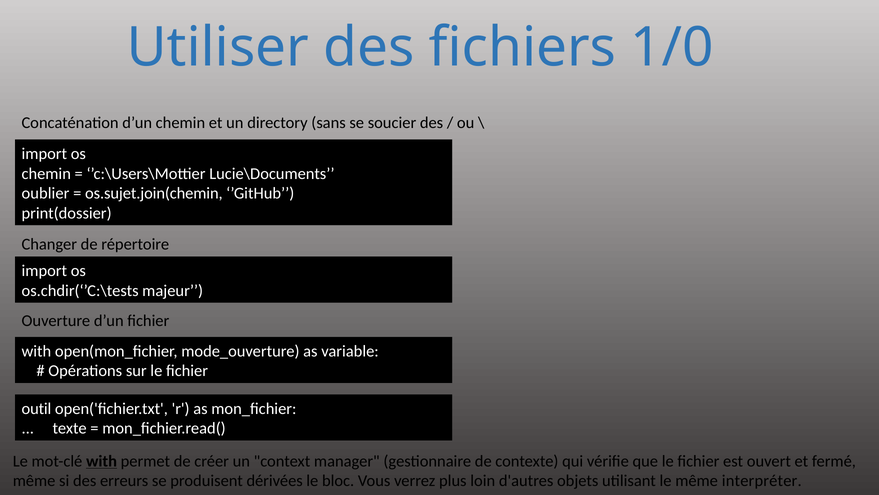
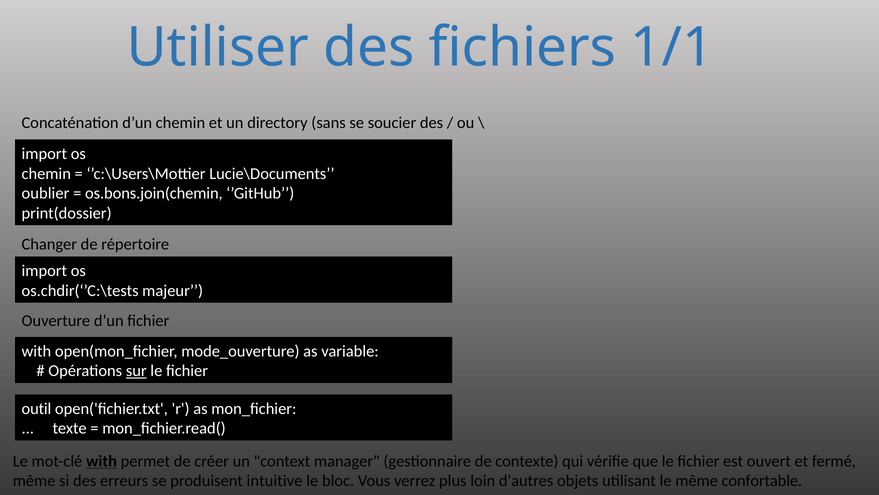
1/0: 1/0 -> 1/1
os.sujet.join(chemin: os.sujet.join(chemin -> os.bons.join(chemin
sur underline: none -> present
dérivées: dérivées -> intuitive
interpréter: interpréter -> confortable
